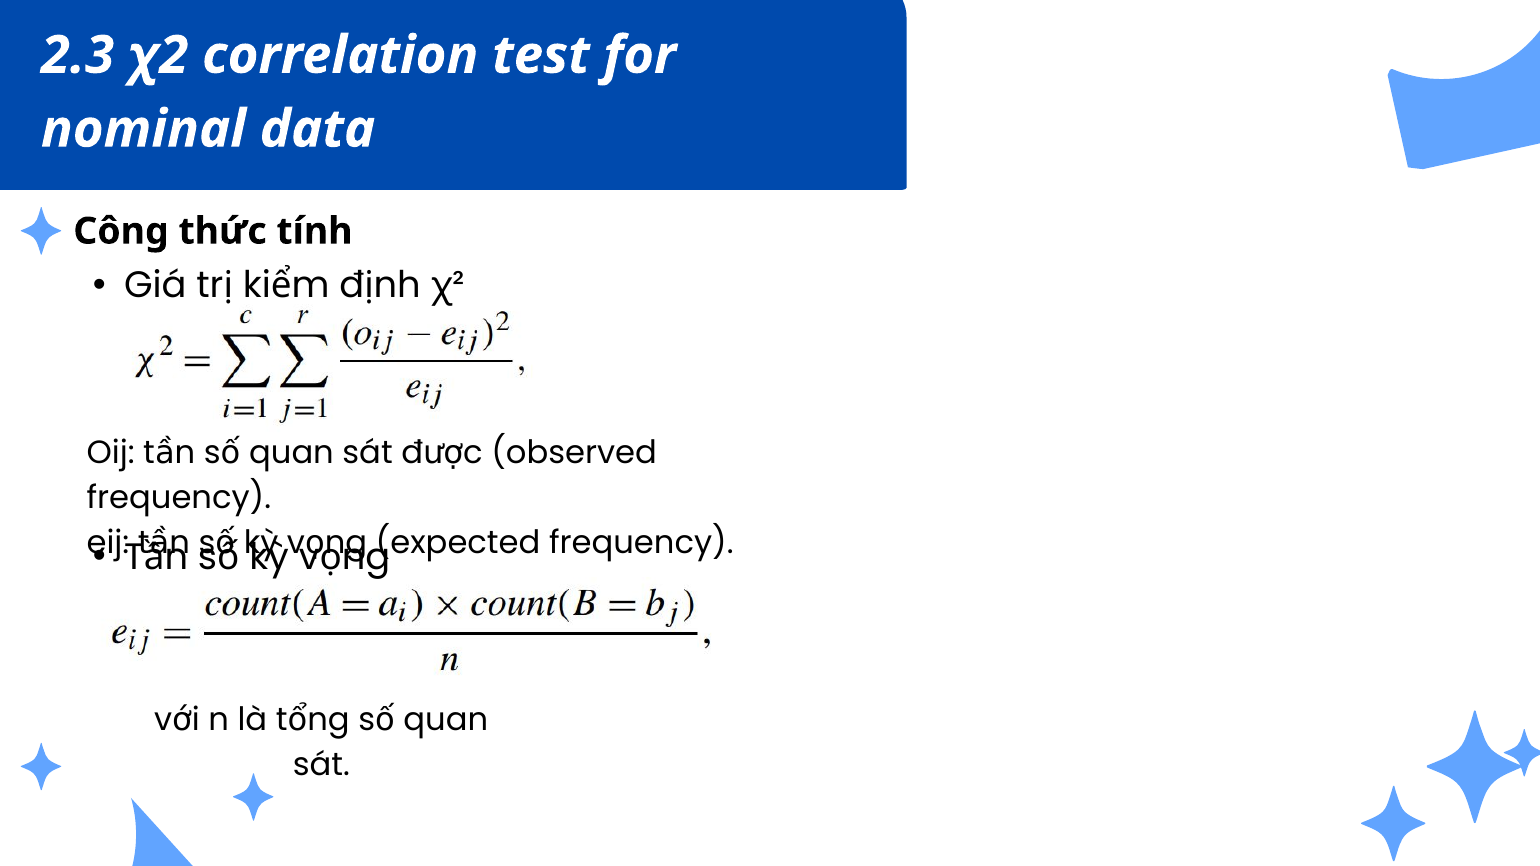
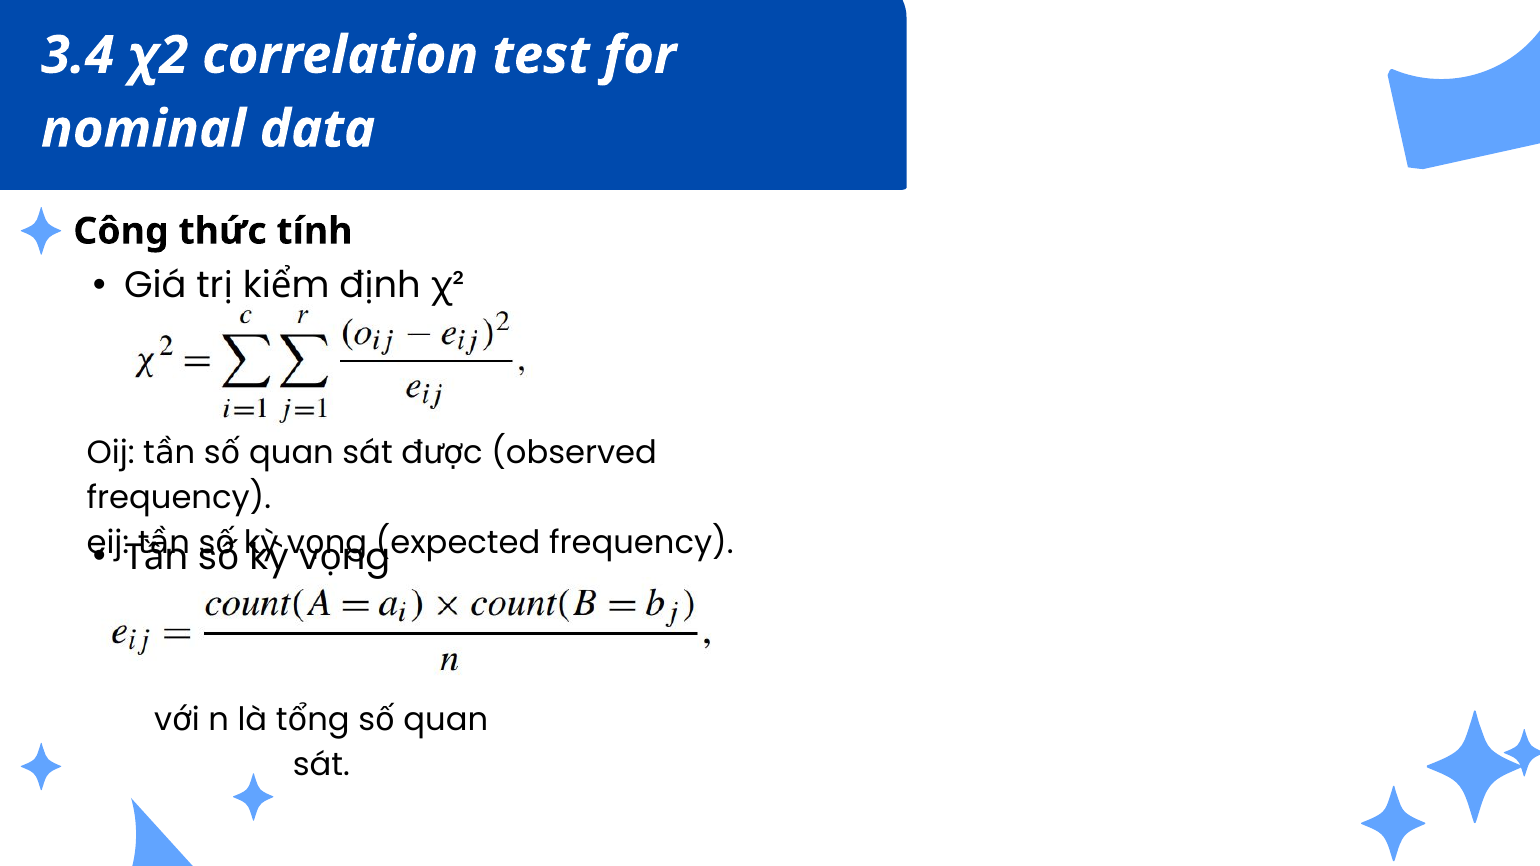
2.3: 2.3 -> 3.4
